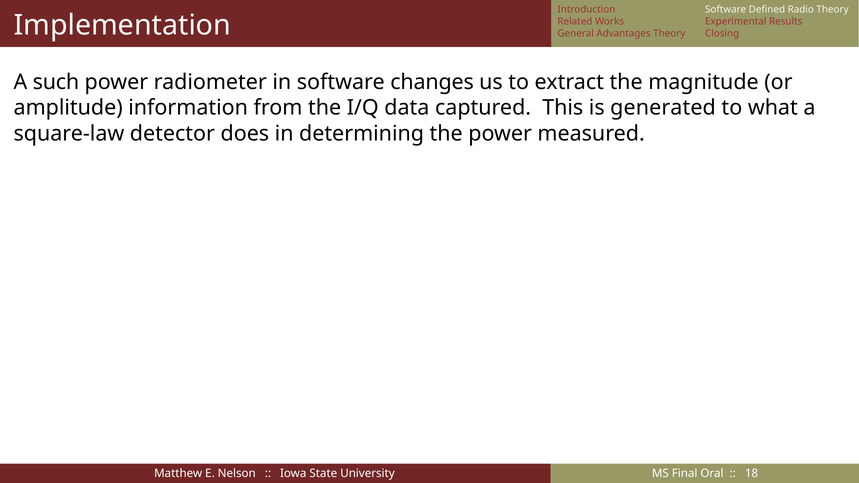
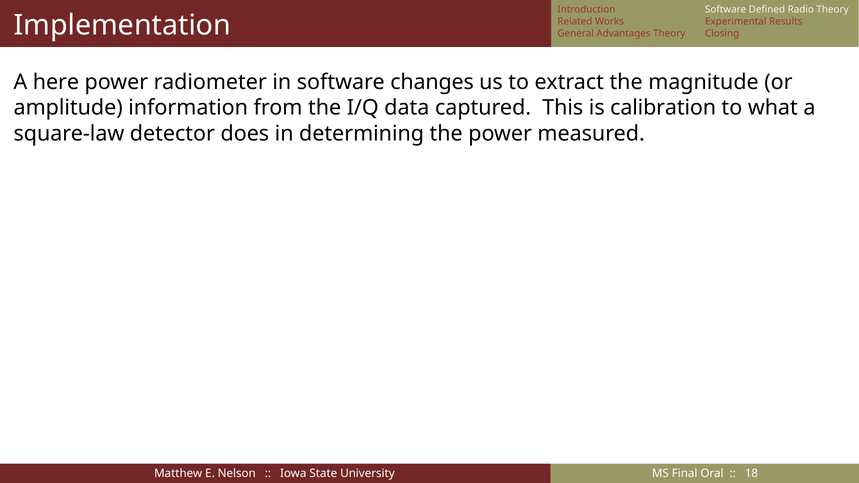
such: such -> here
generated: generated -> calibration
